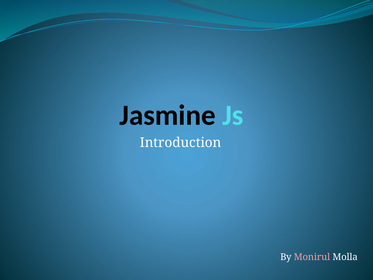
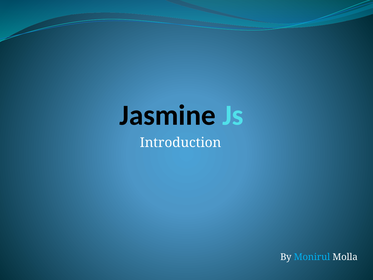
Monirul colour: pink -> light blue
